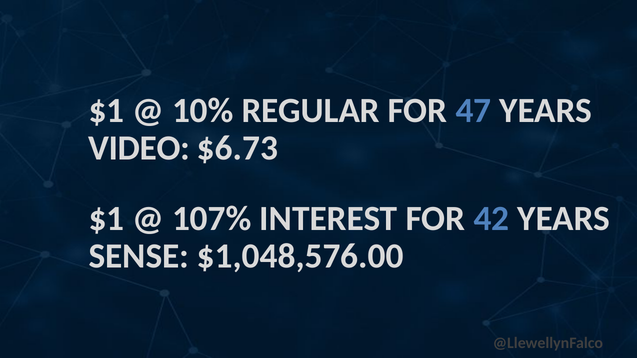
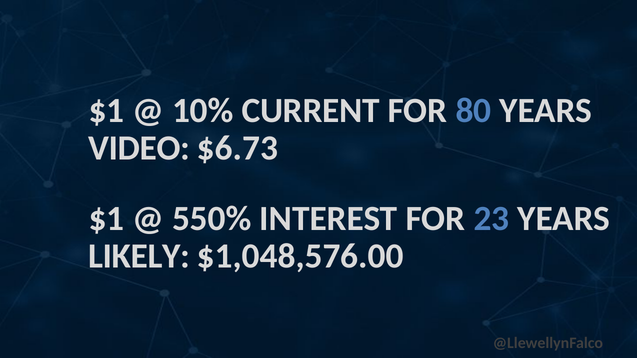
REGULAR: REGULAR -> CURRENT
47: 47 -> 80
107%: 107% -> 550%
42: 42 -> 23
SENSE: SENSE -> LIKELY
